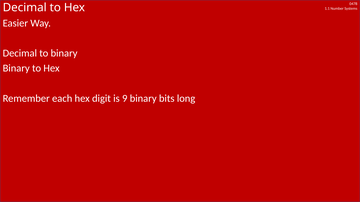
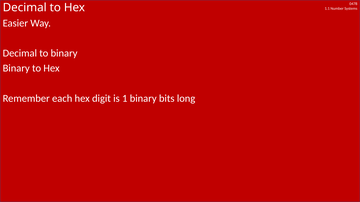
9: 9 -> 1
